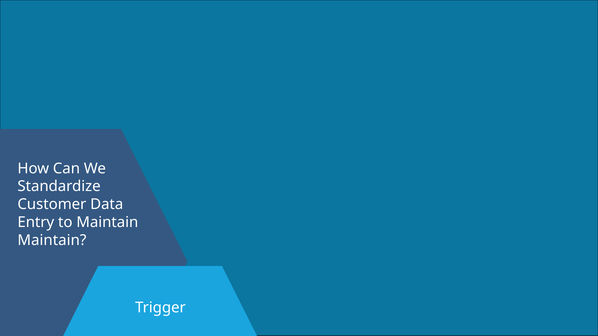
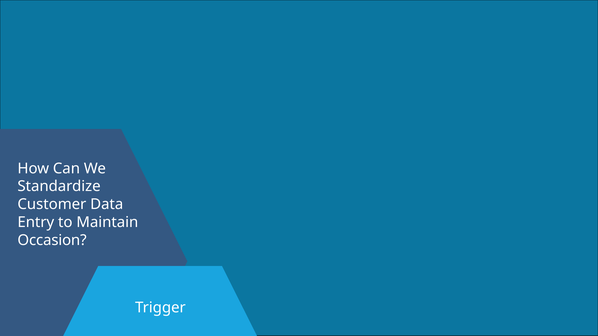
Maintain at (52, 240): Maintain -> Occasion
